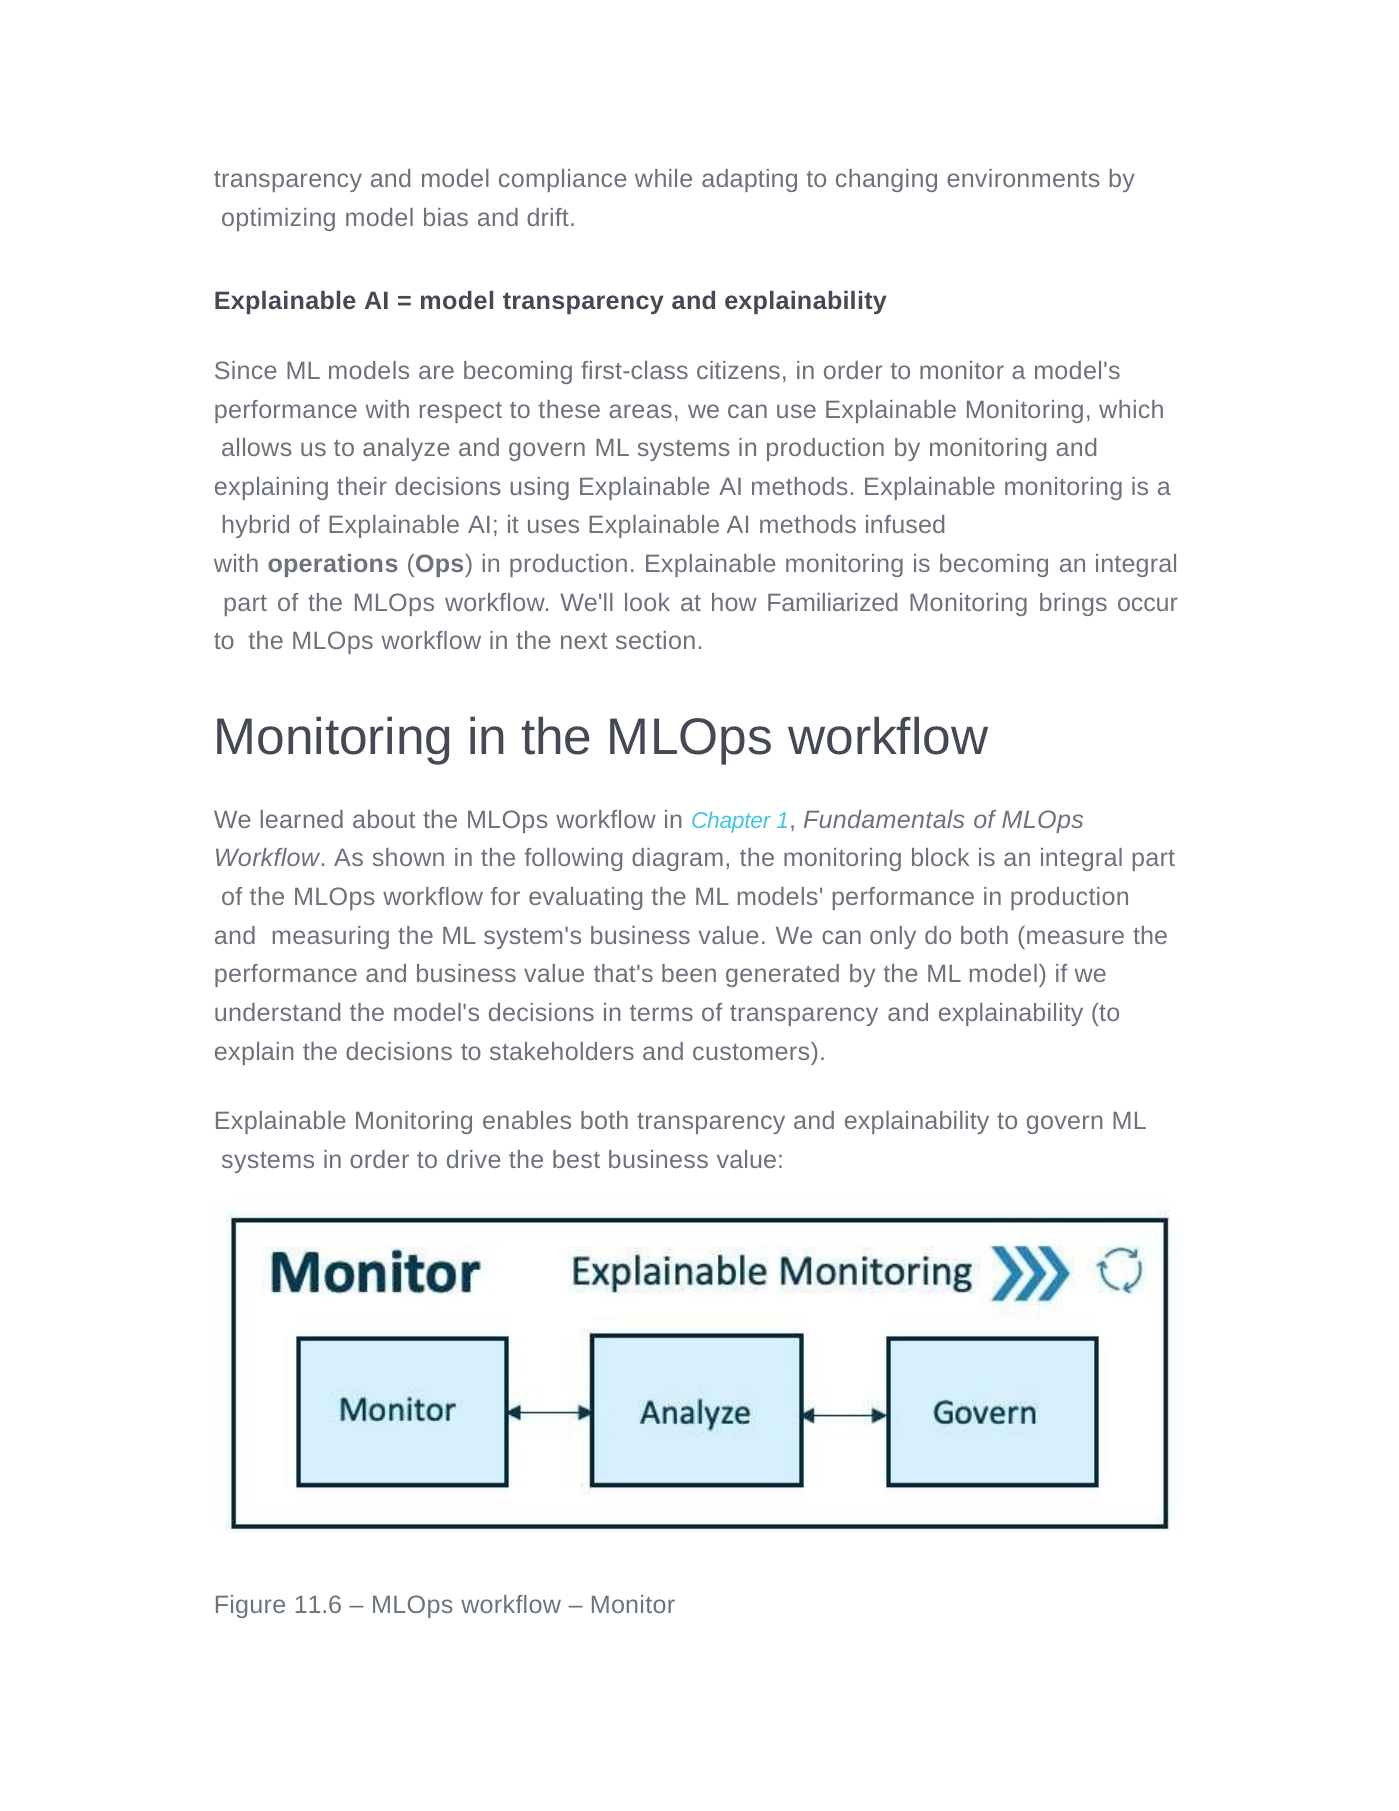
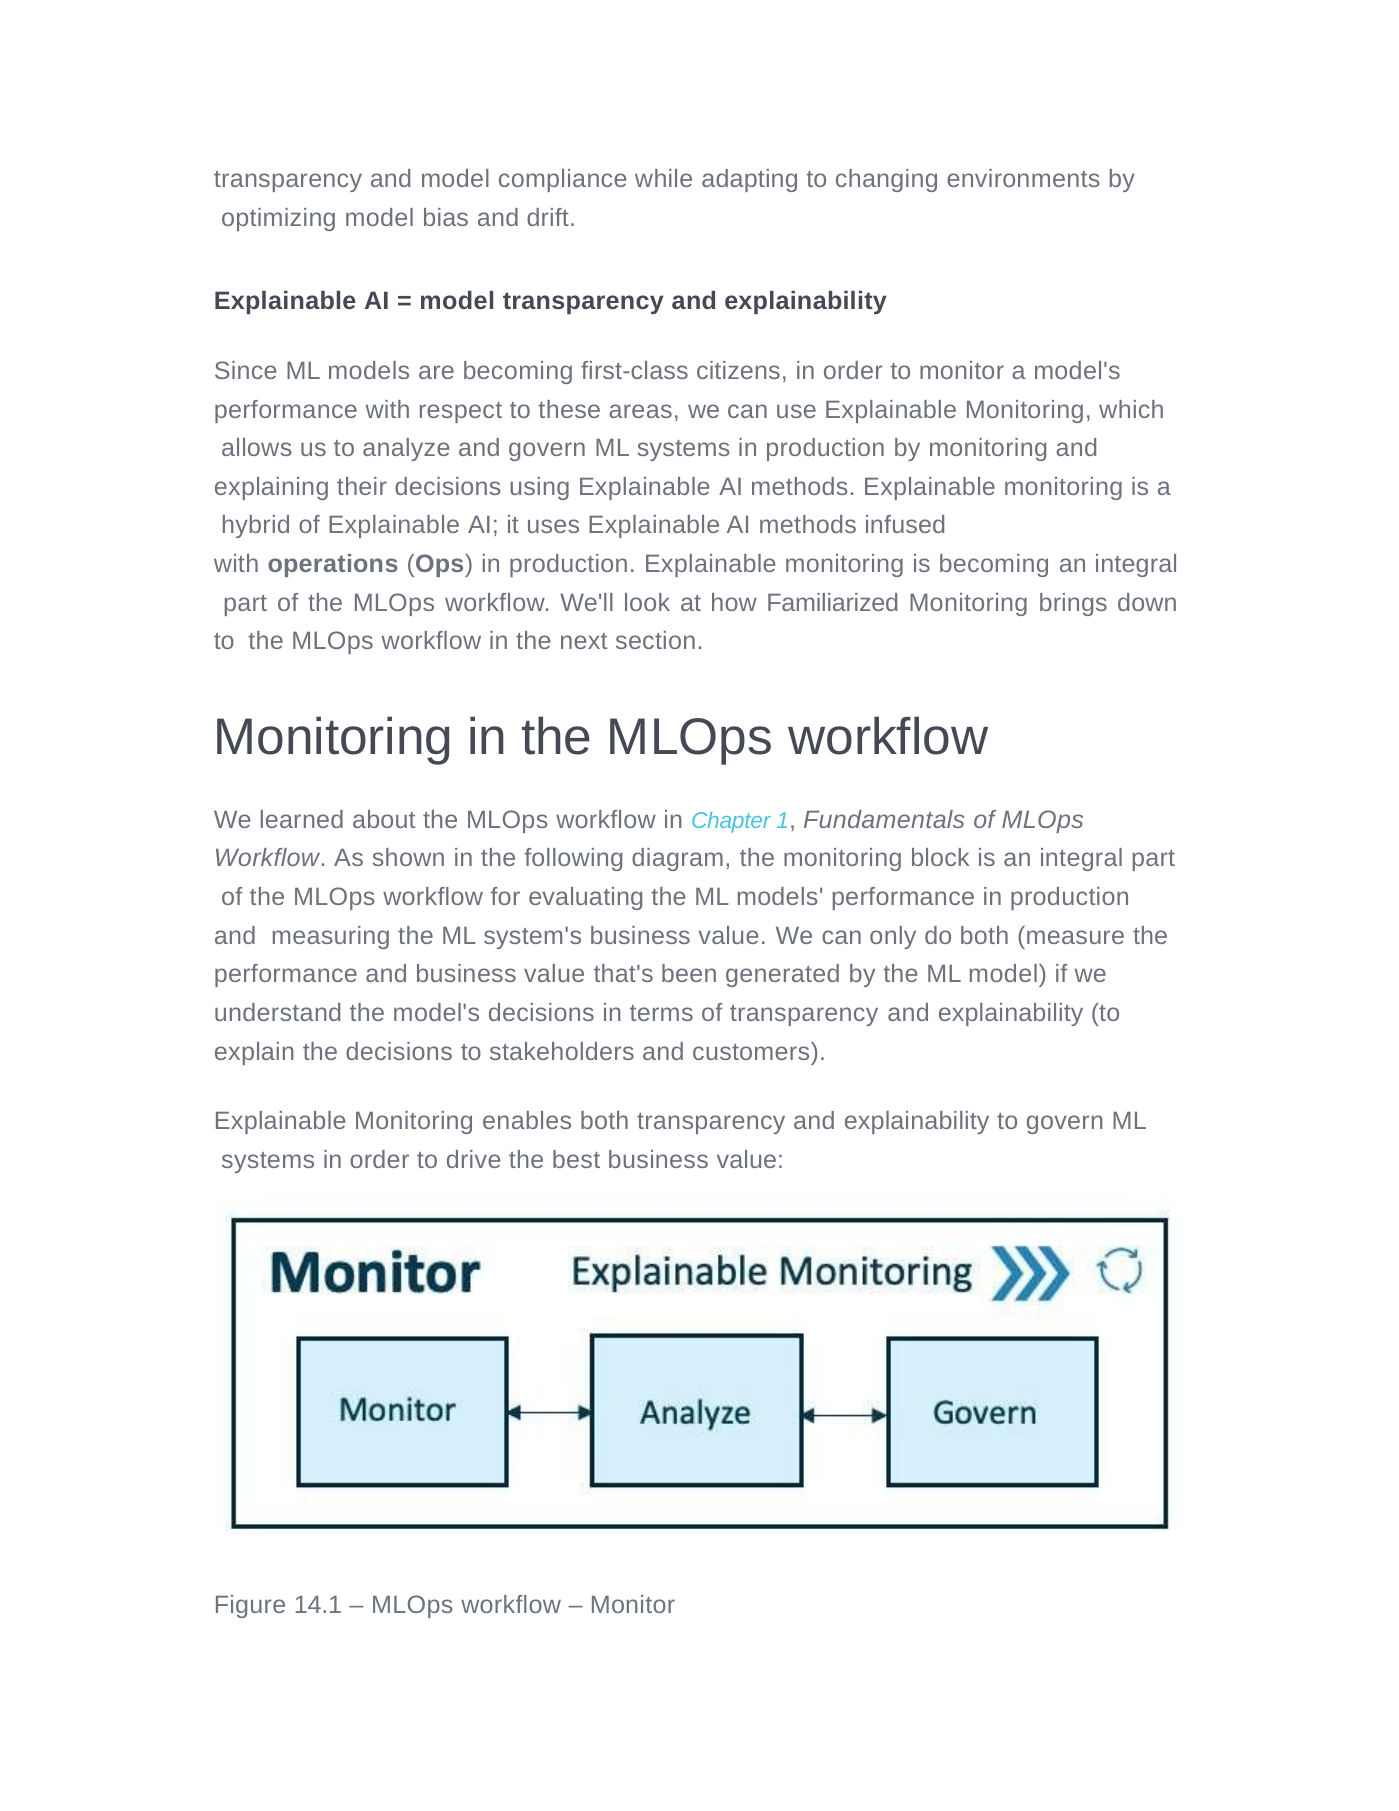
occur: occur -> down
11.6: 11.6 -> 14.1
